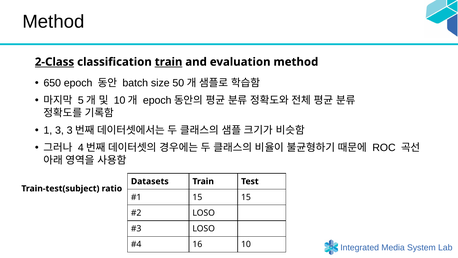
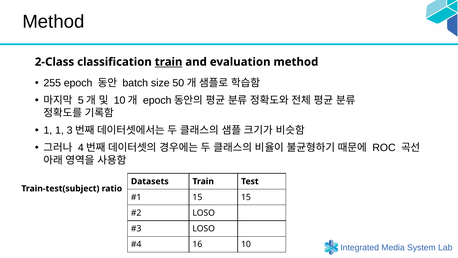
2-Class underline: present -> none
650: 650 -> 255
1 3: 3 -> 1
